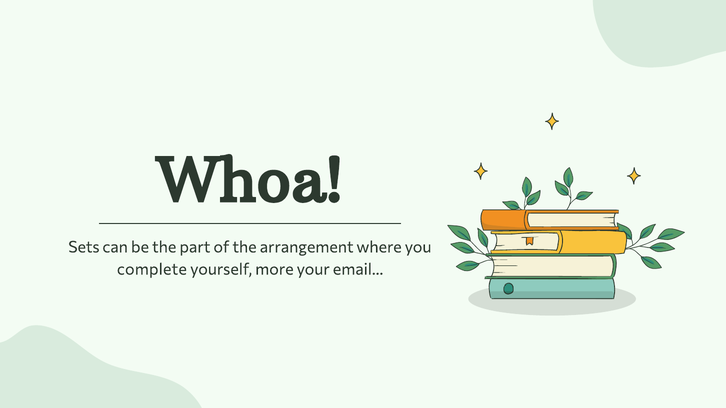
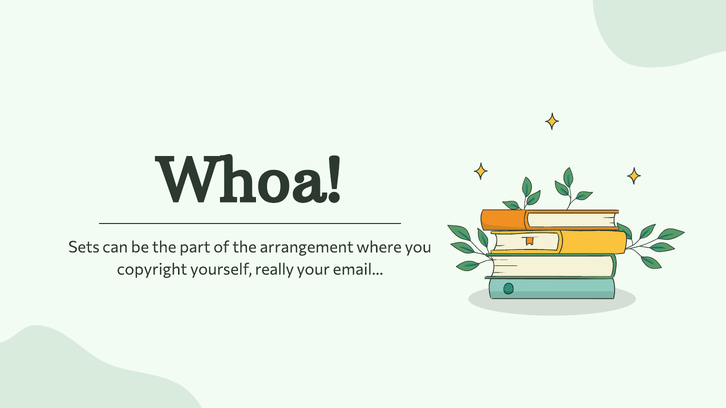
complete: complete -> copyright
more: more -> really
